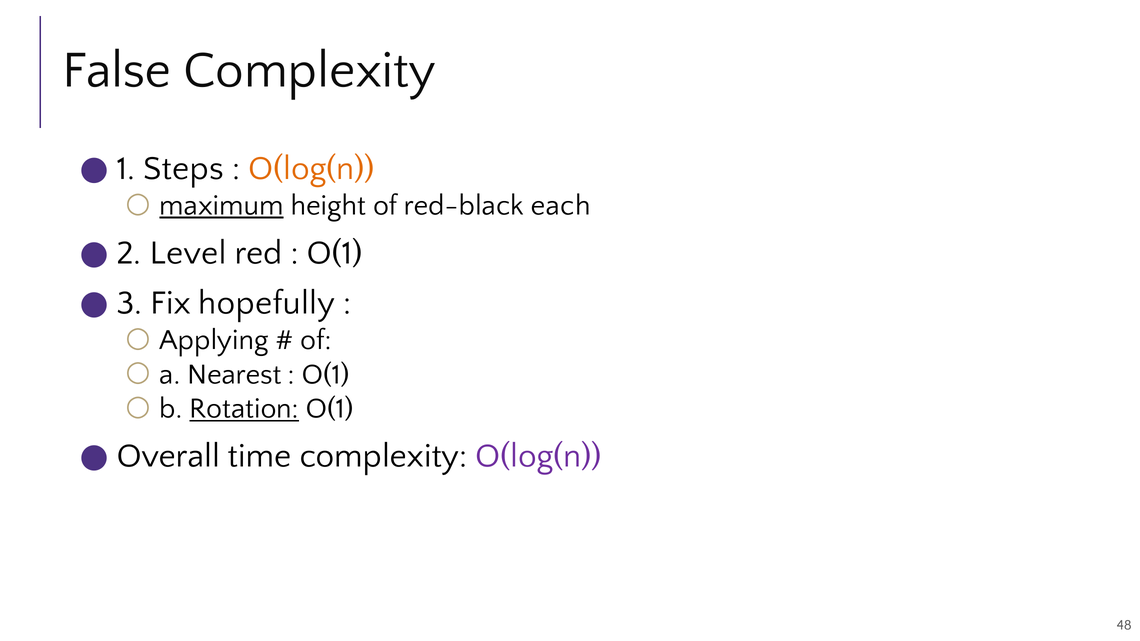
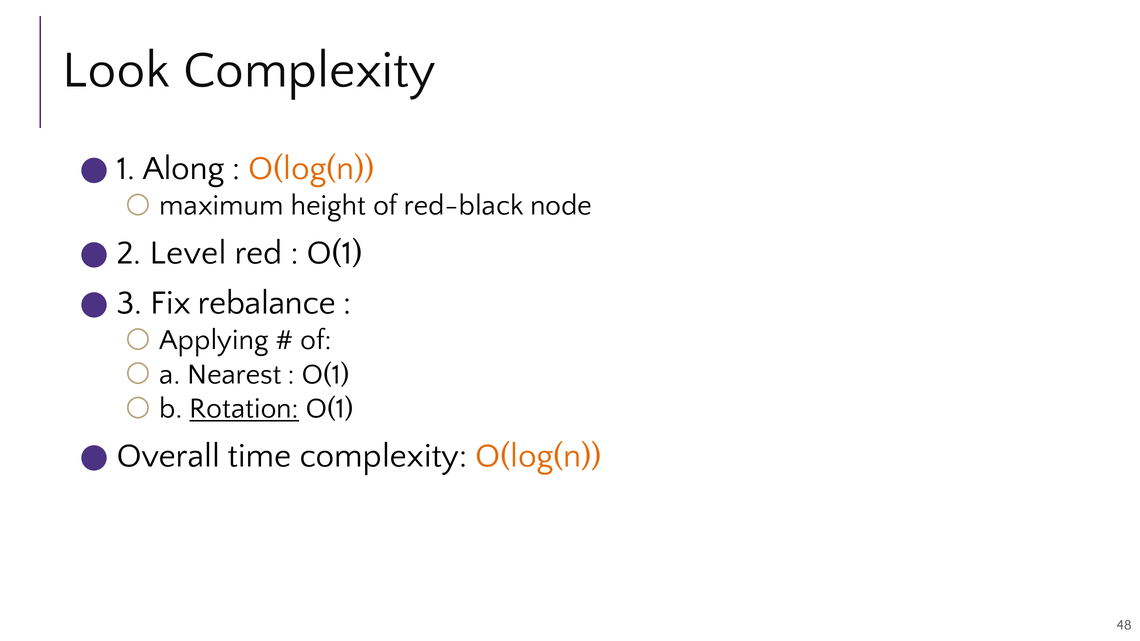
False: False -> Look
Steps: Steps -> Along
maximum underline: present -> none
each: each -> node
hopefully: hopefully -> rebalance
O(log(n at (539, 456) colour: purple -> orange
